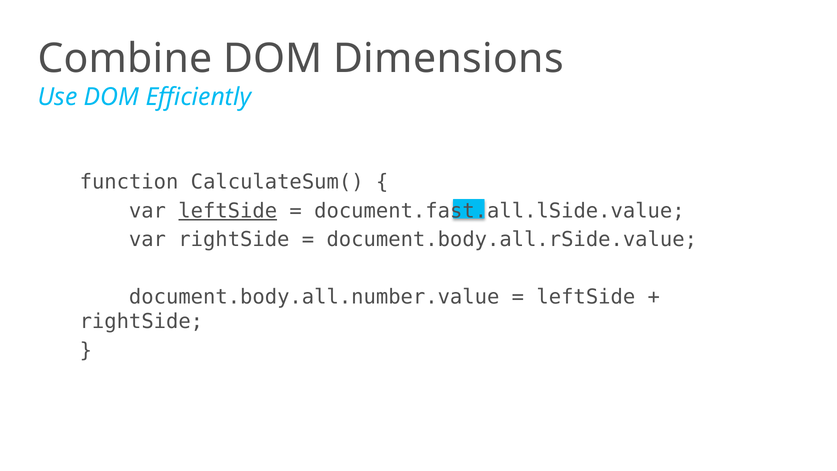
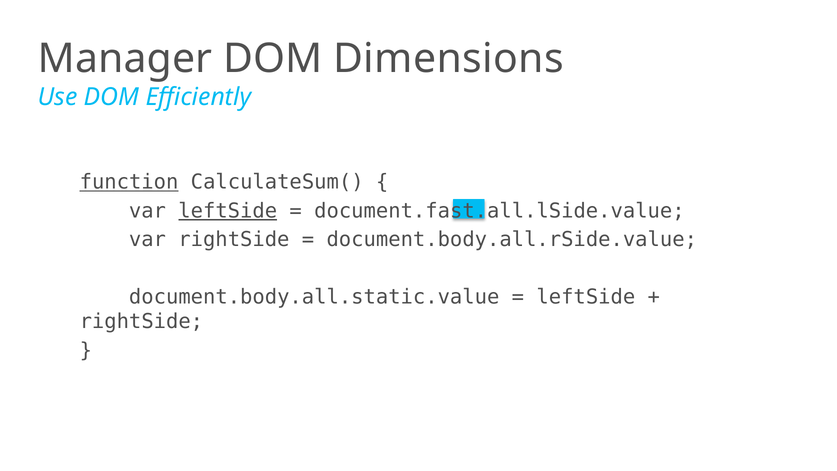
Combine: Combine -> Manager
function underline: none -> present
document.body.all.number.value: document.body.all.number.value -> document.body.all.static.value
